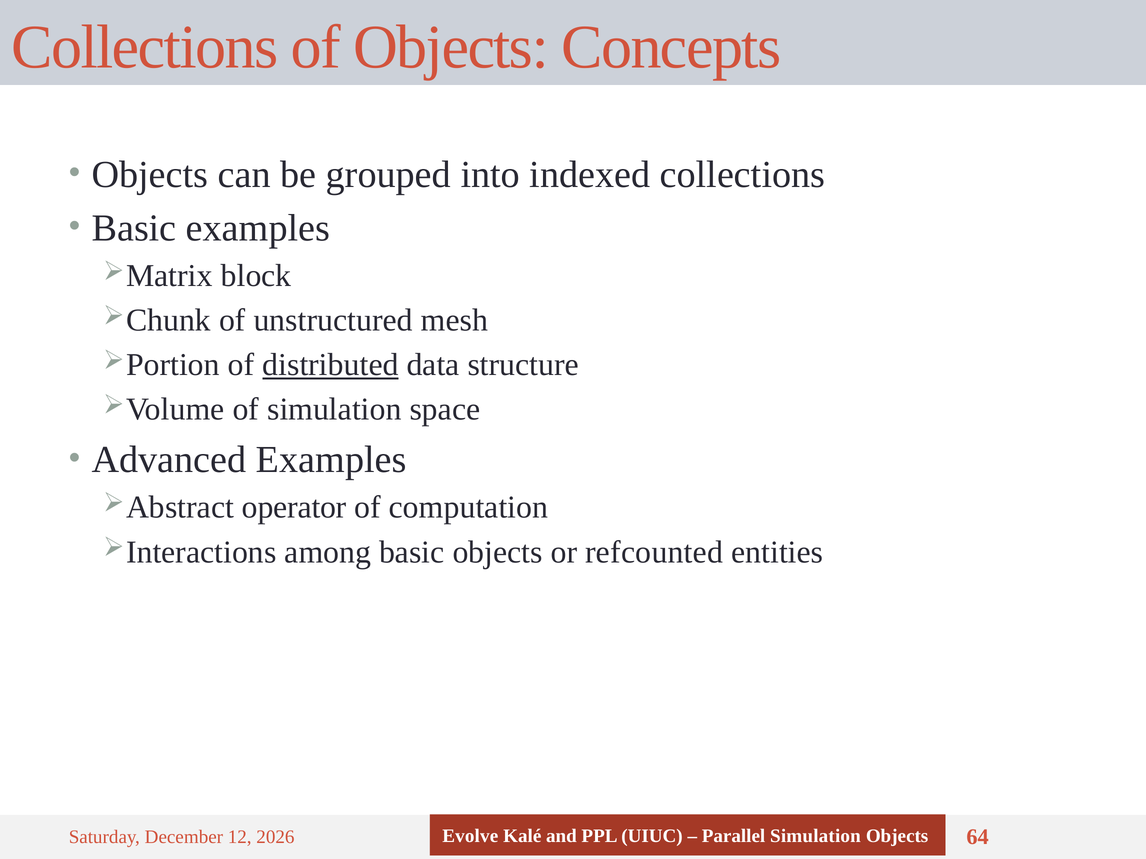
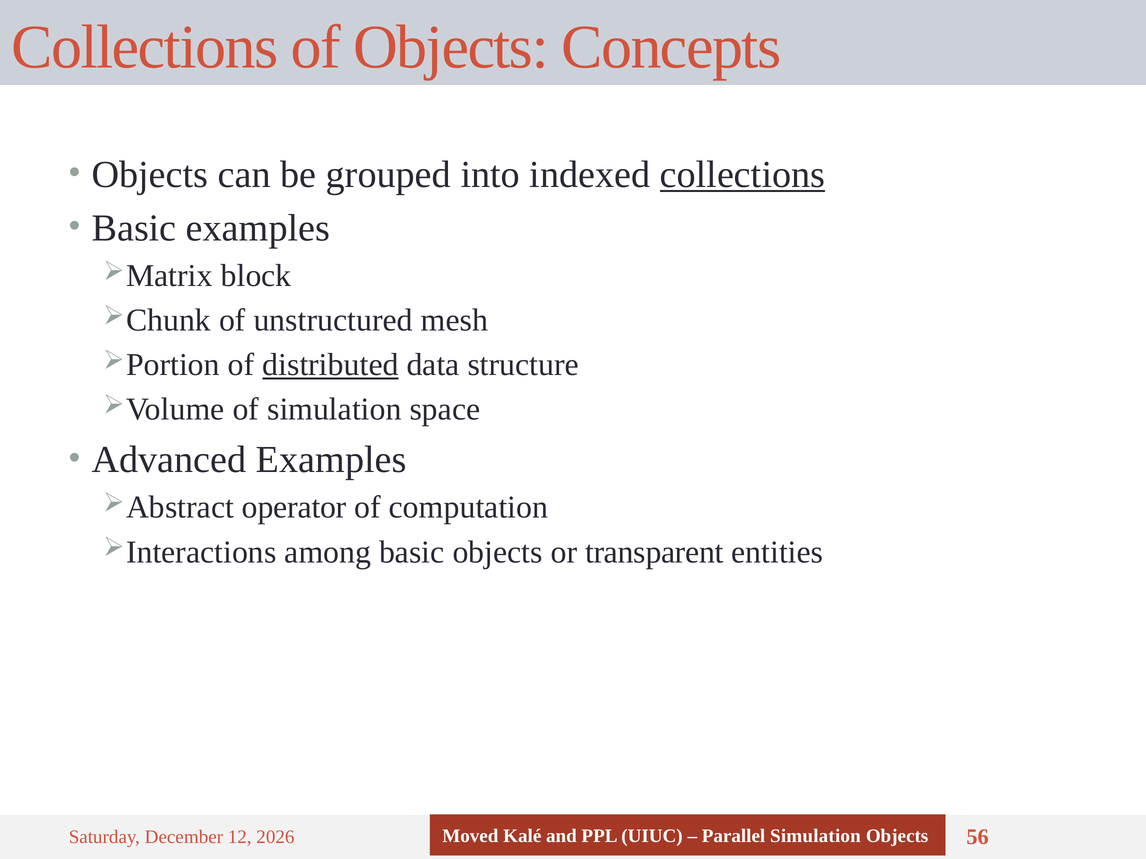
collections at (743, 175) underline: none -> present
refcounted: refcounted -> transparent
Evolve: Evolve -> Moved
64: 64 -> 56
